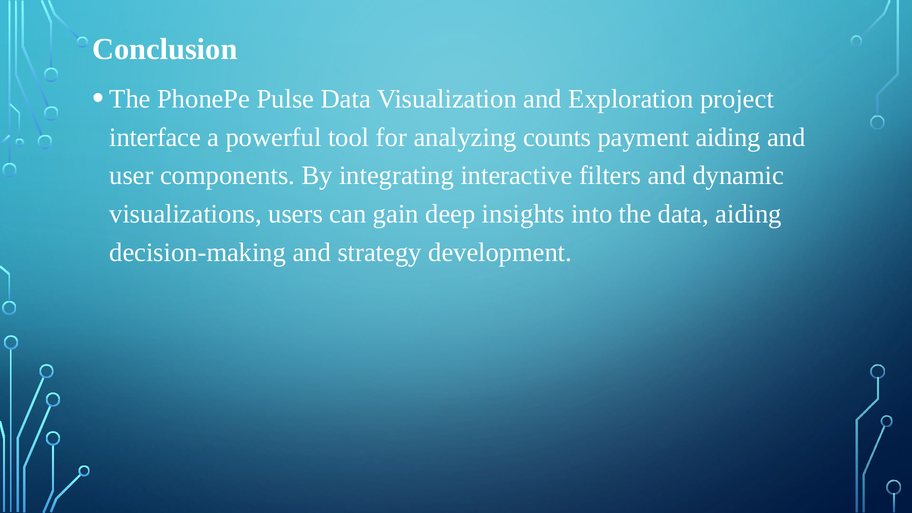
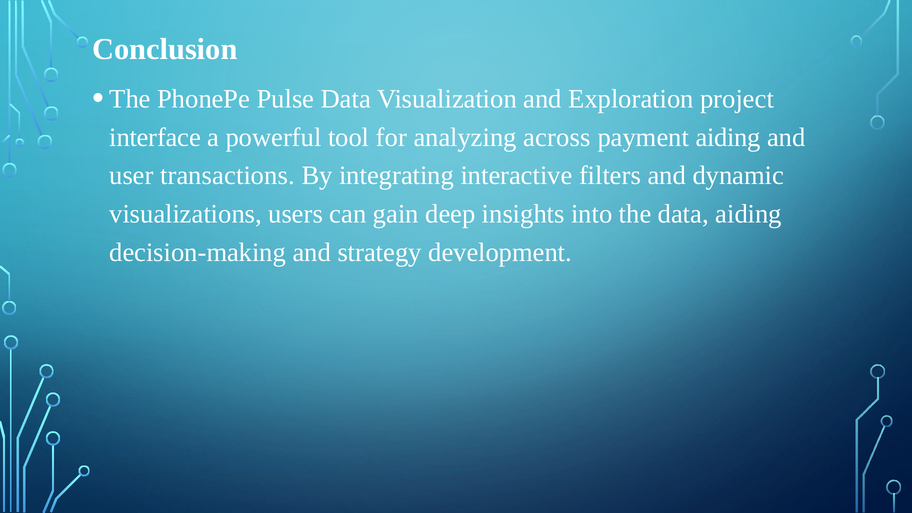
counts: counts -> across
components: components -> transactions
